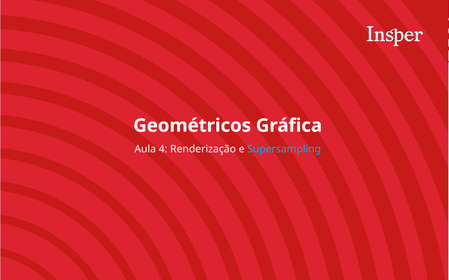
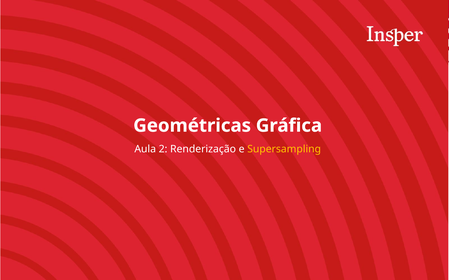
Geométricos: Geométricos -> Geométricas
4: 4 -> 2
Supersampling colour: light blue -> yellow
